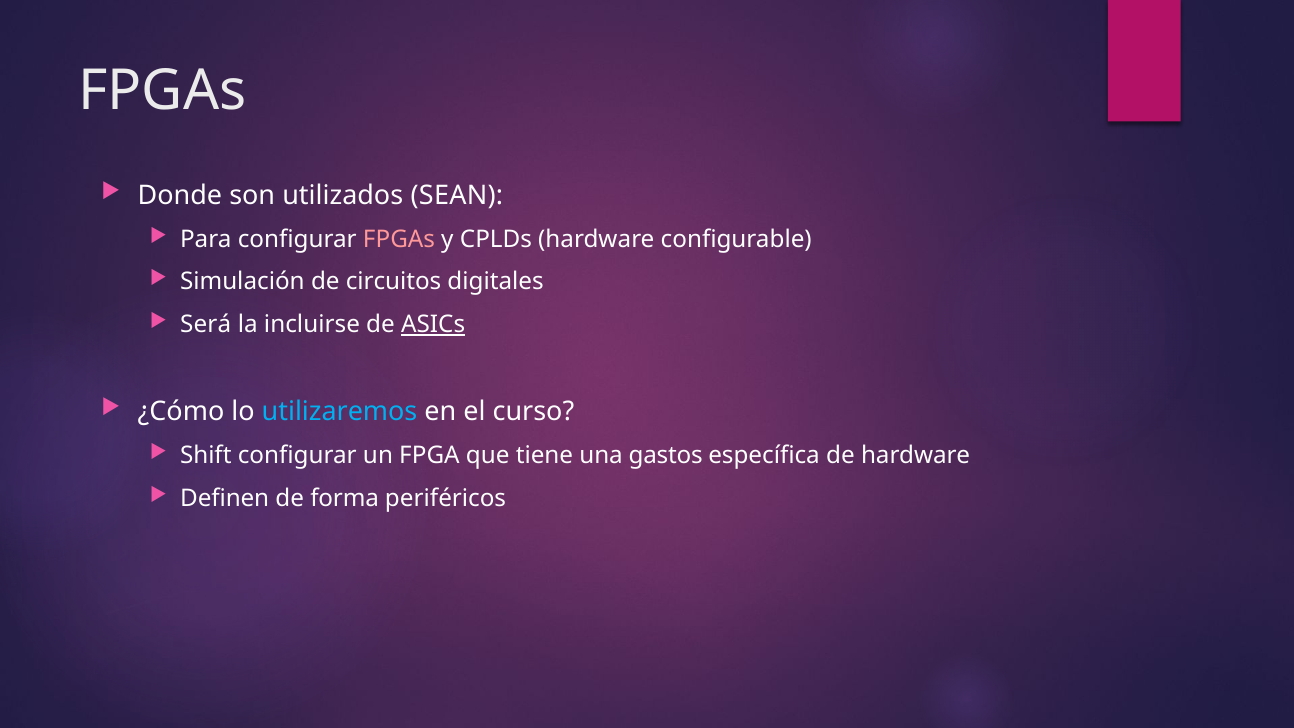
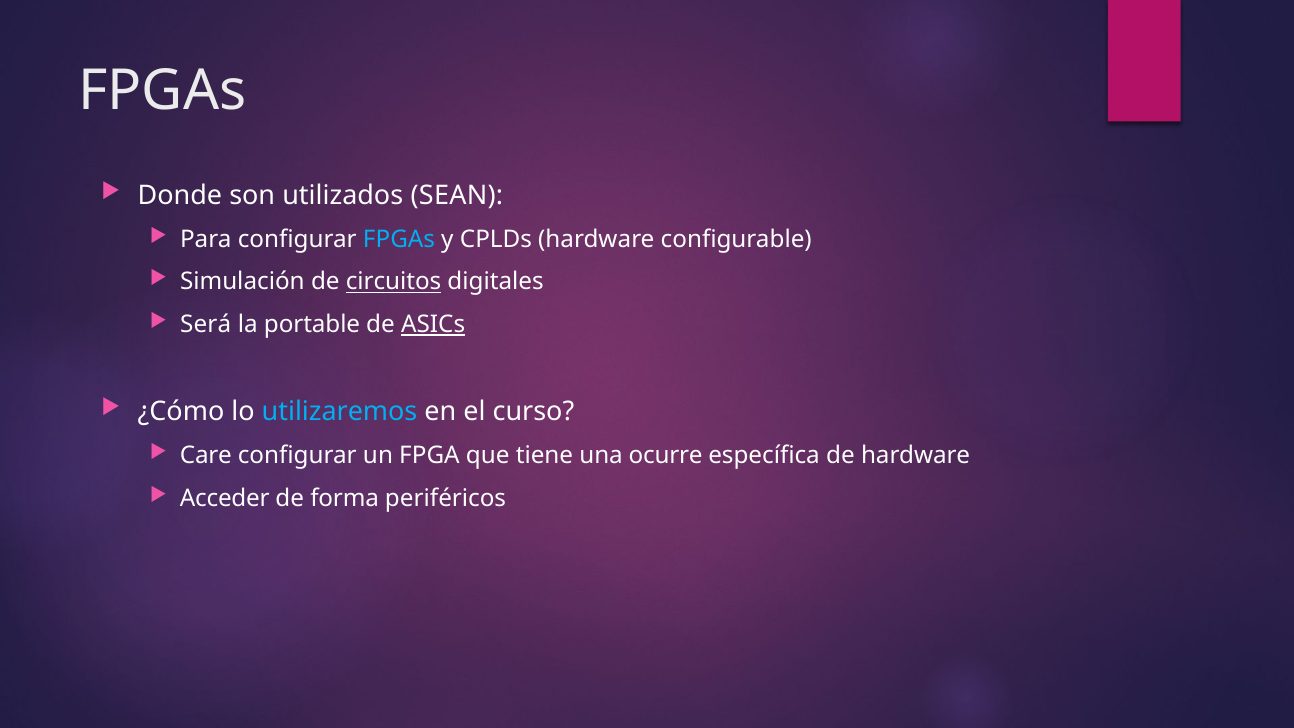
FPGAs at (399, 239) colour: pink -> light blue
circuitos underline: none -> present
incluirse: incluirse -> portable
Shift: Shift -> Care
gastos: gastos -> ocurre
Definen: Definen -> Acceder
